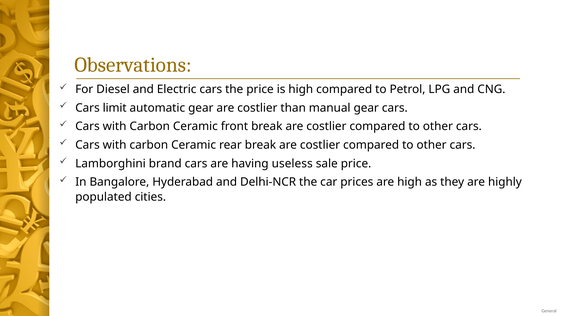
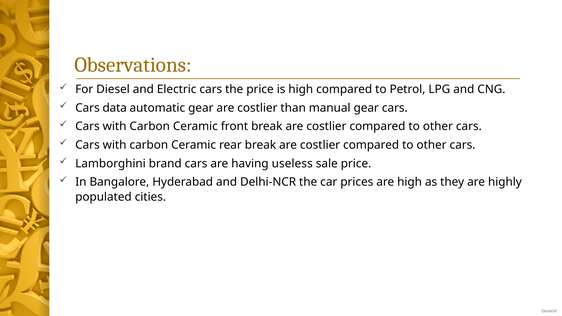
limit: limit -> data
